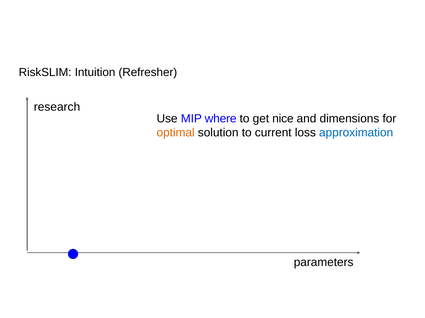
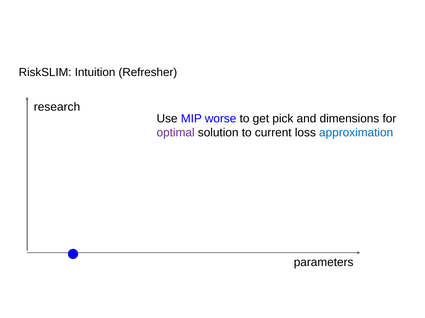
where: where -> worse
nice: nice -> pick
optimal colour: orange -> purple
